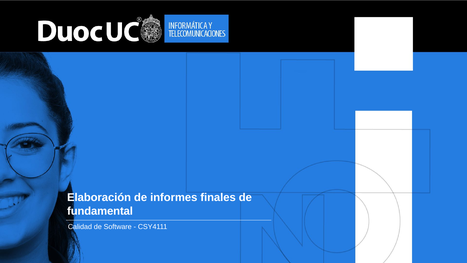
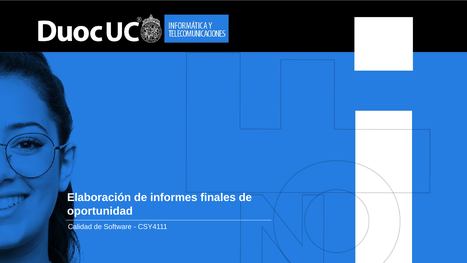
fundamental: fundamental -> oportunidad
